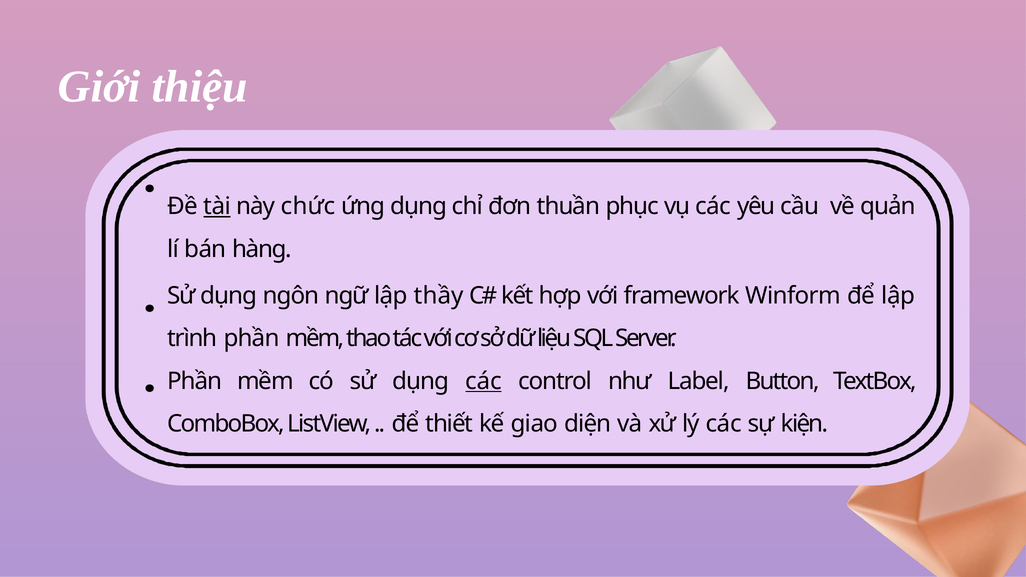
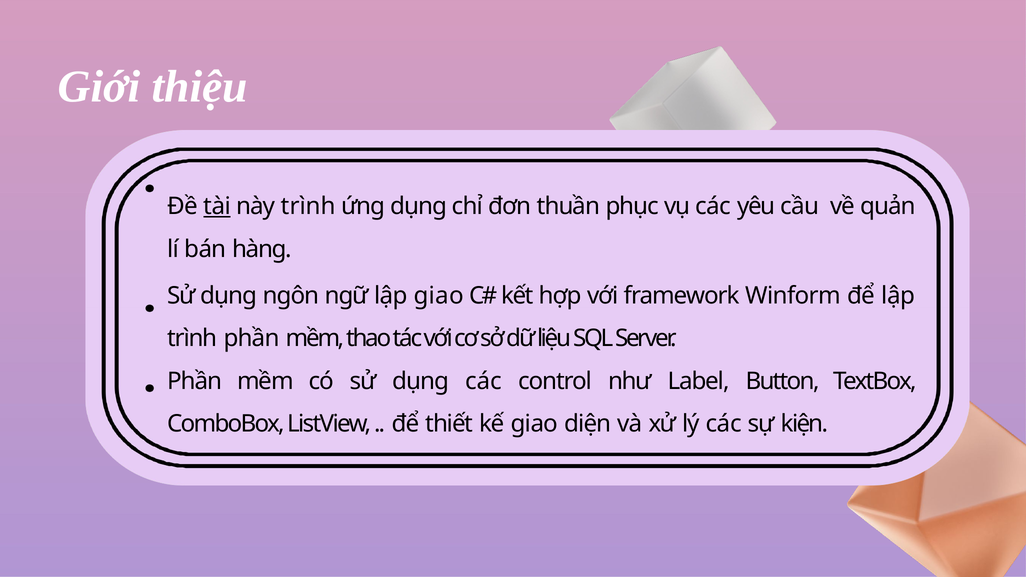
này chức: chức -> trình
lập thầy: thầy -> giao
các at (484, 381) underline: present -> none
